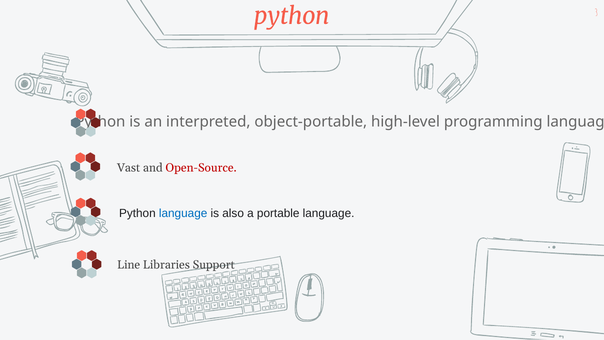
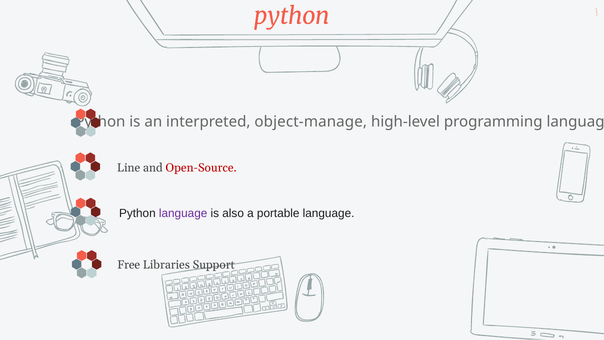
object-portable: object-portable -> object-manage
Vast: Vast -> Line
language at (183, 213) colour: blue -> purple
Line: Line -> Free
